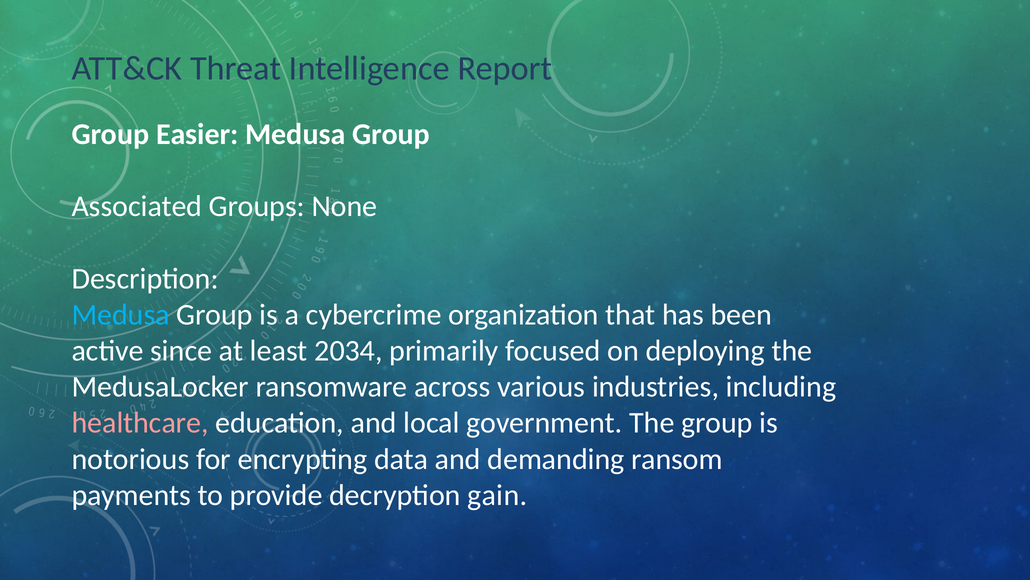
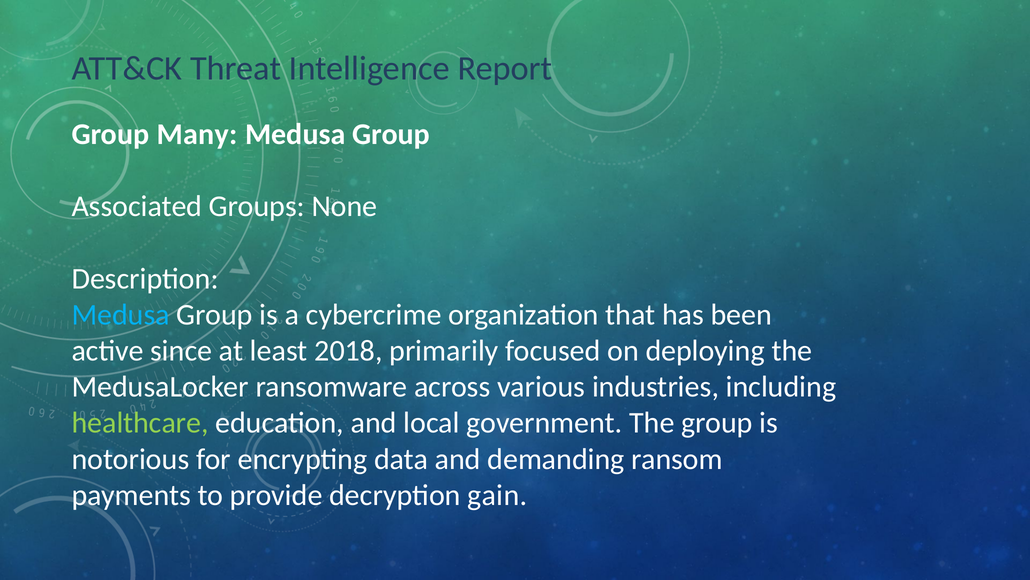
Easier: Easier -> Many
2034: 2034 -> 2018
healthcare colour: pink -> light green
